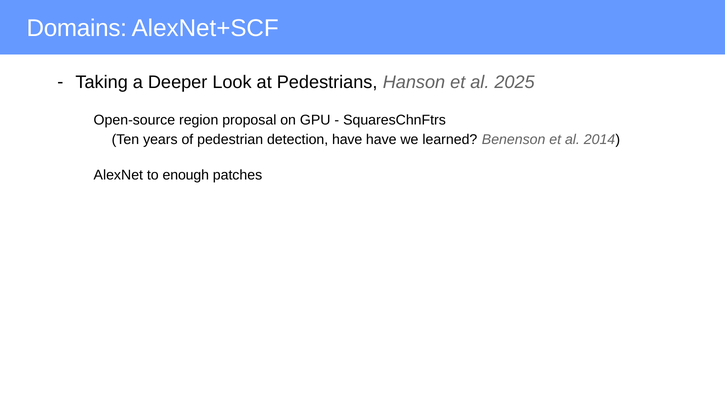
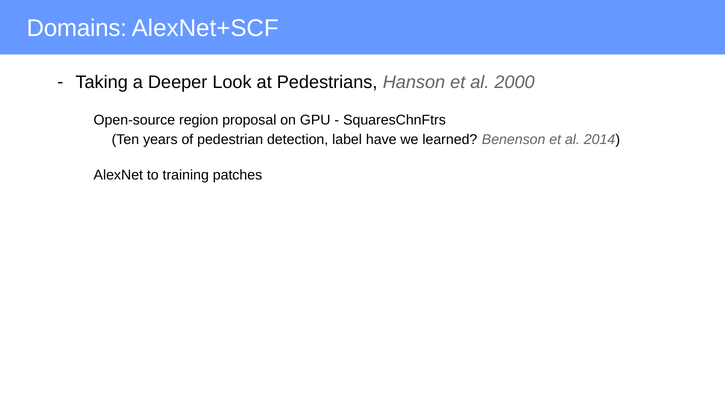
2025: 2025 -> 2000
detection have: have -> label
enough: enough -> training
